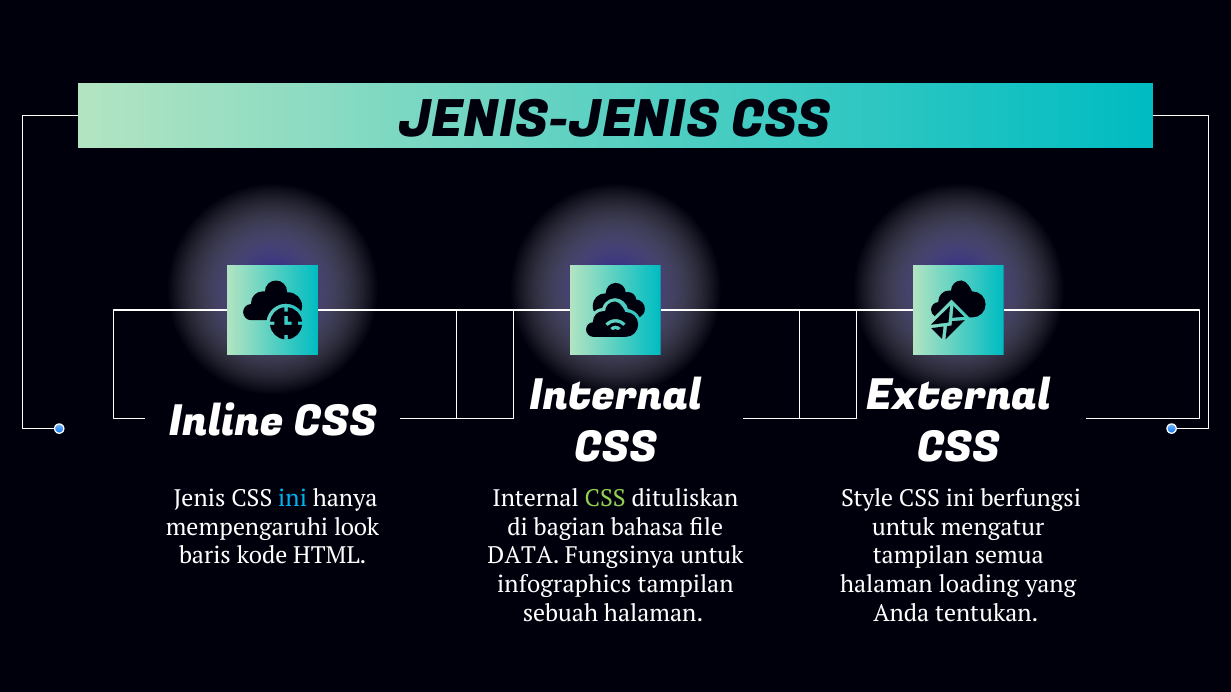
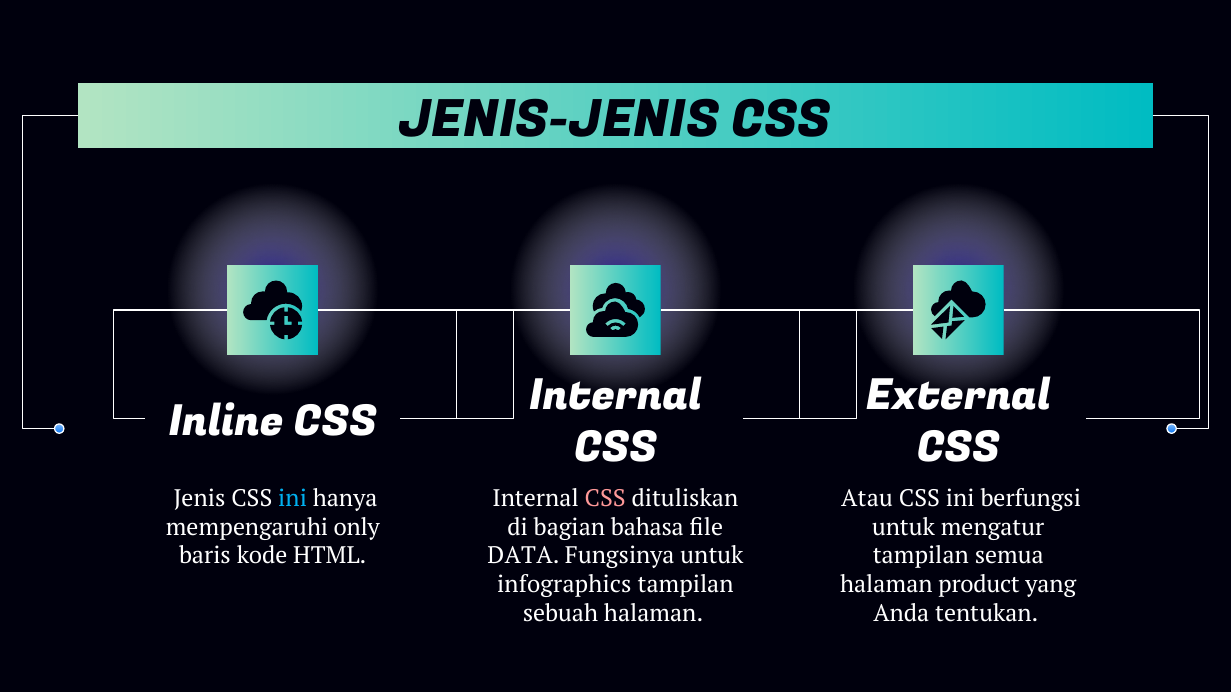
CSS at (605, 499) colour: light green -> pink
Style: Style -> Atau
look: look -> only
loading: loading -> product
